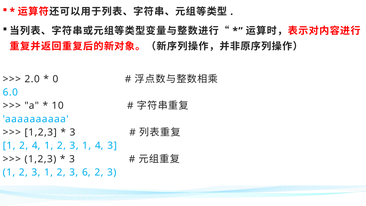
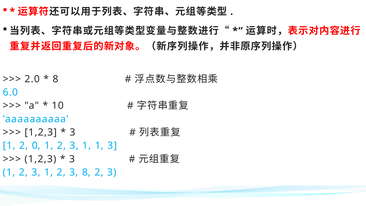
0 at (55, 79): 0 -> 8
2 4: 4 -> 0
1 4: 4 -> 1
3 6: 6 -> 8
